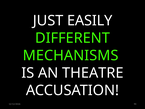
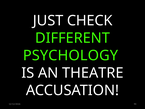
EASILY: EASILY -> CHECK
MECHANISMS: MECHANISMS -> PSYCHOLOGY
